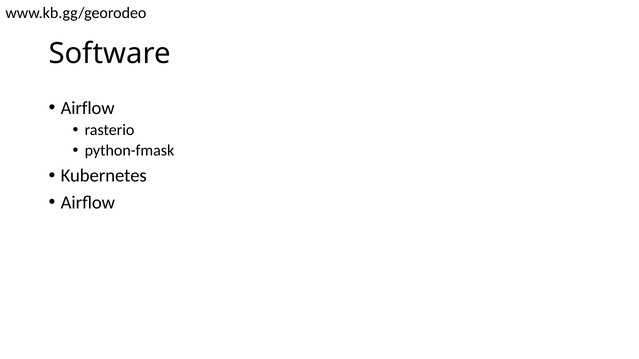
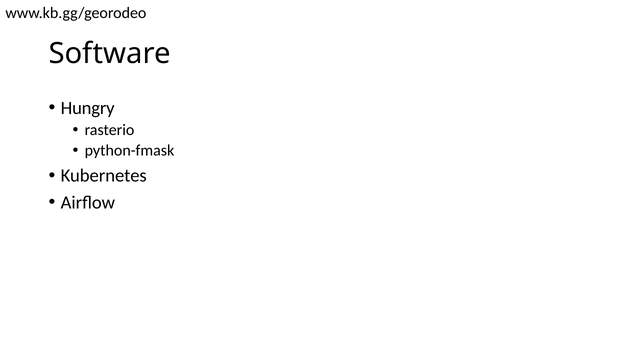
Airflow at (88, 108): Airflow -> Hungry
